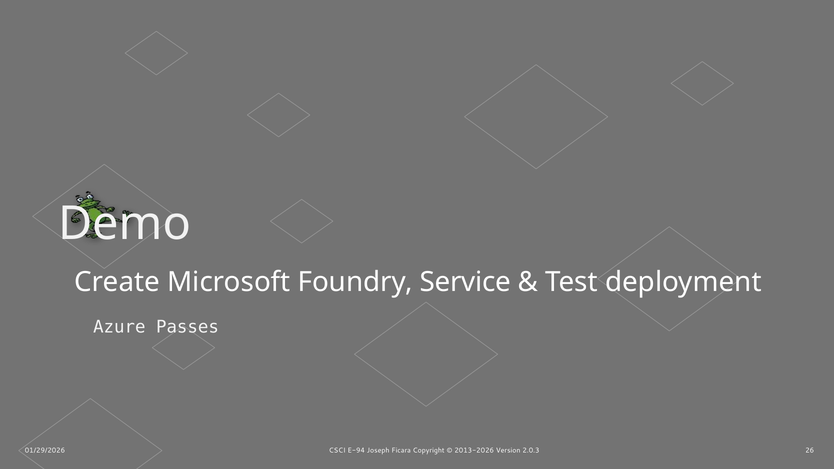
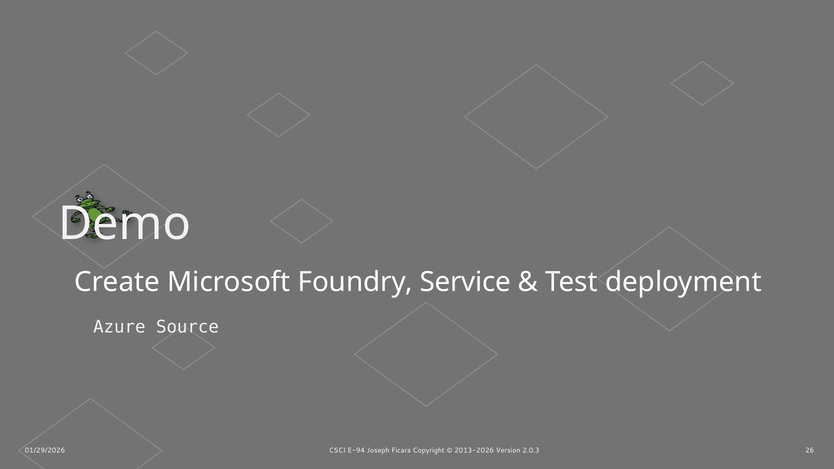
Passes: Passes -> Source
